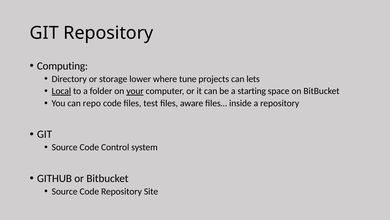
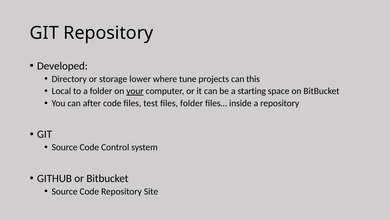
Computing: Computing -> Developed
lets: lets -> this
Local underline: present -> none
repo: repo -> after
files aware: aware -> folder
